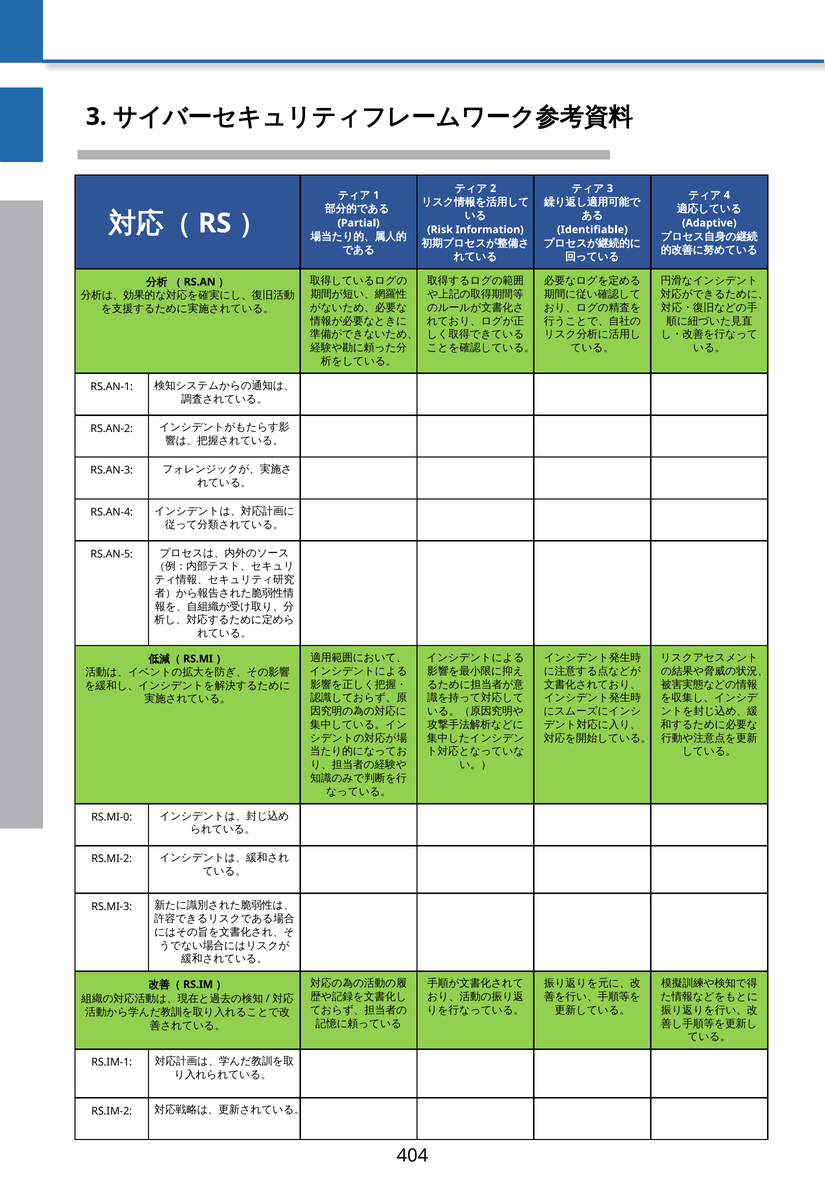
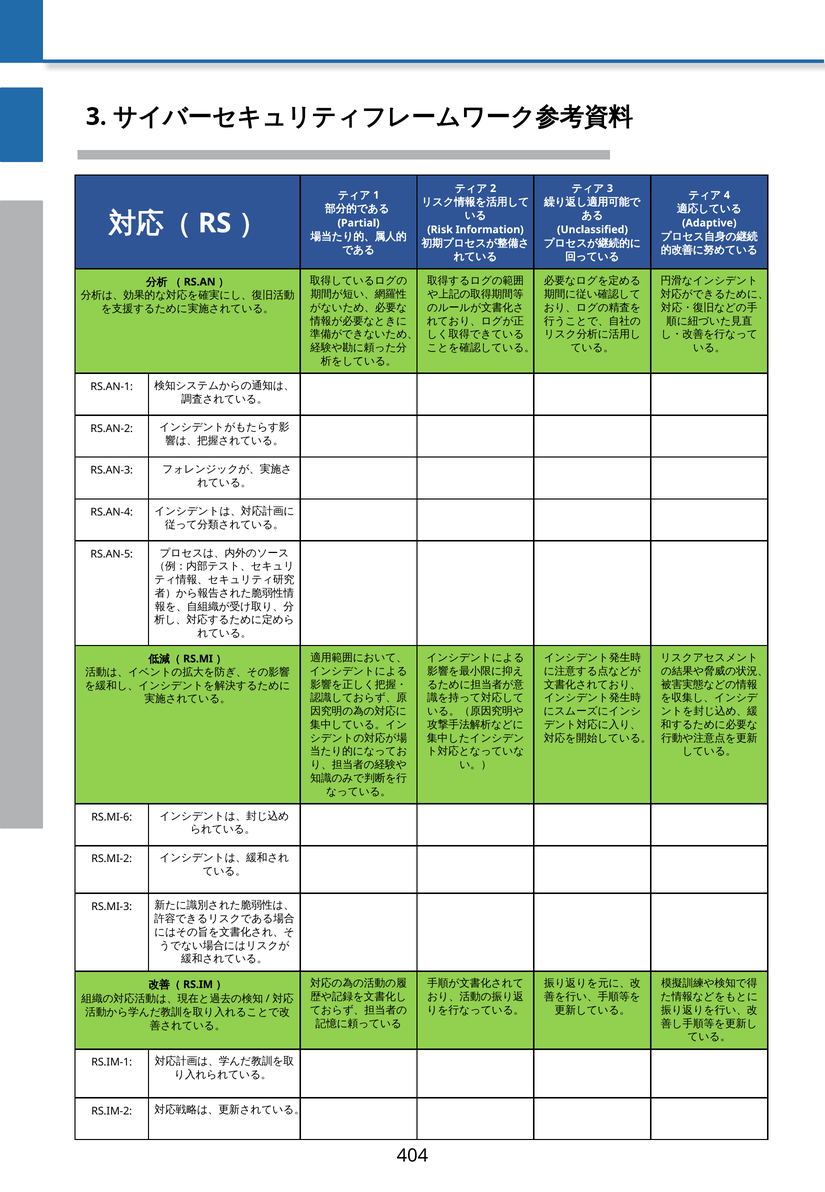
Identifiable: Identifiable -> Unclassified
RS.MI-0: RS.MI-0 -> RS.MI-6
